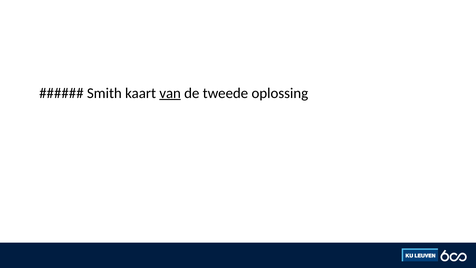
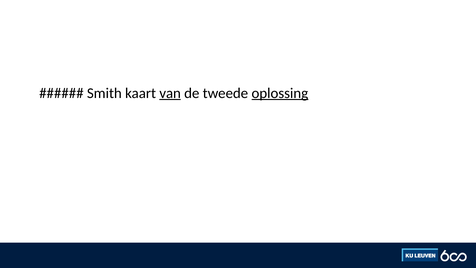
oplossing underline: none -> present
